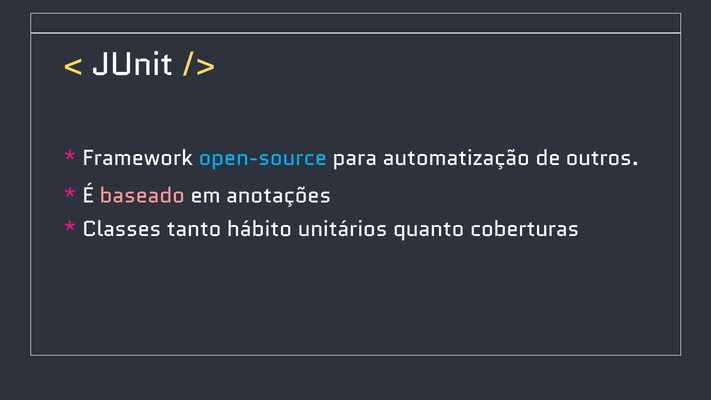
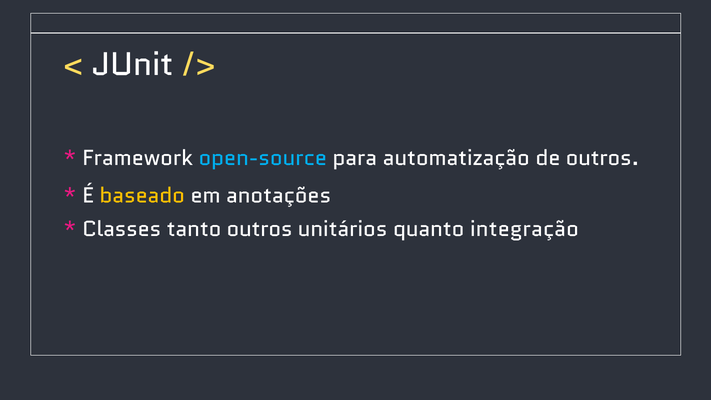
baseado colour: pink -> yellow
tanto hábito: hábito -> outros
coberturas: coberturas -> integração
